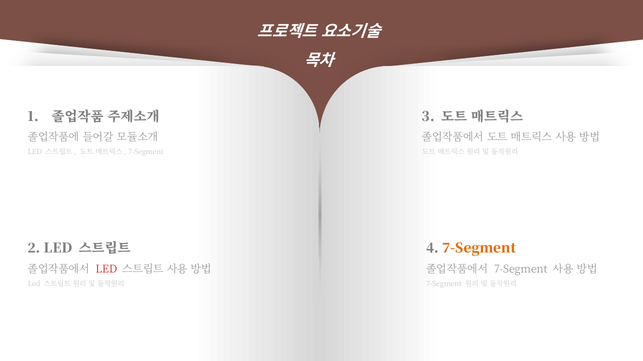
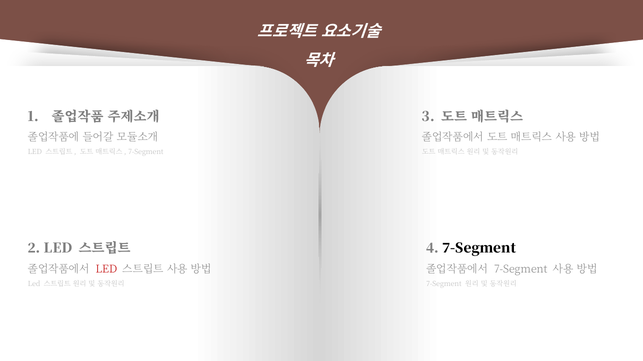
7-Segment at (479, 249) colour: orange -> black
